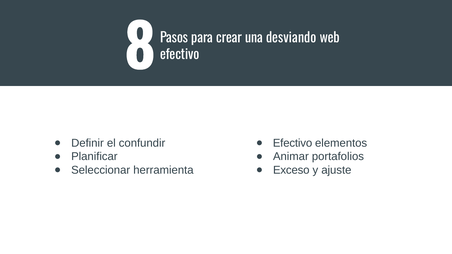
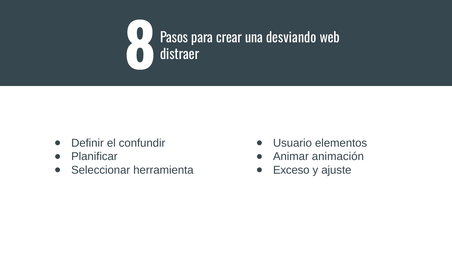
efectivo at (180, 55): efectivo -> distraer
Efectivo at (293, 143): Efectivo -> Usuario
portafolios: portafolios -> animación
